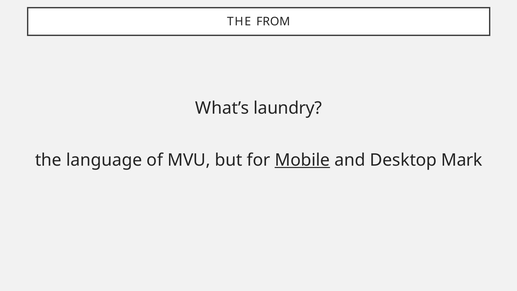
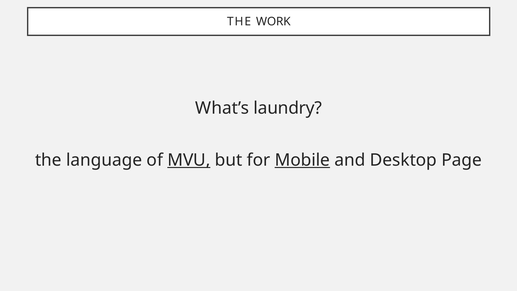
FROM: FROM -> WORK
MVU underline: none -> present
Mark: Mark -> Page
